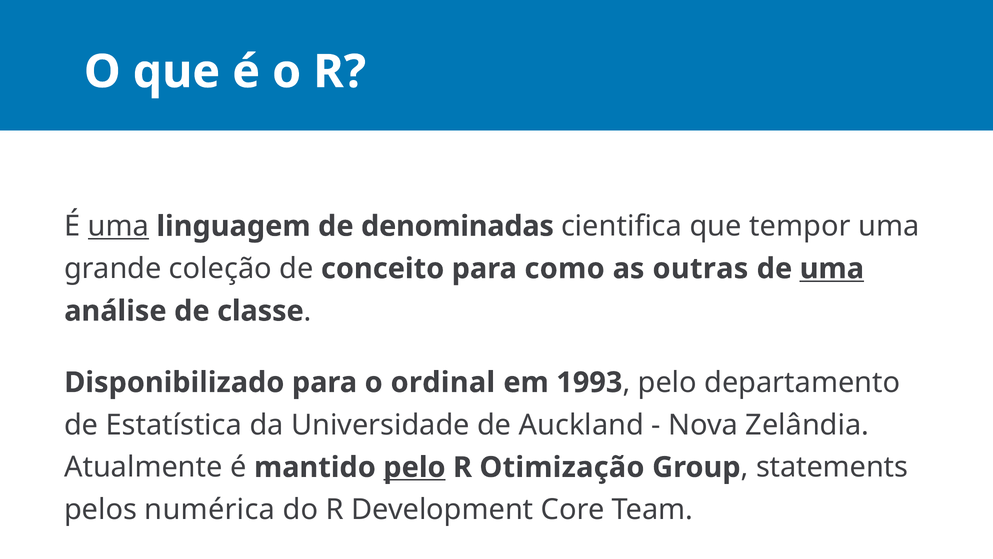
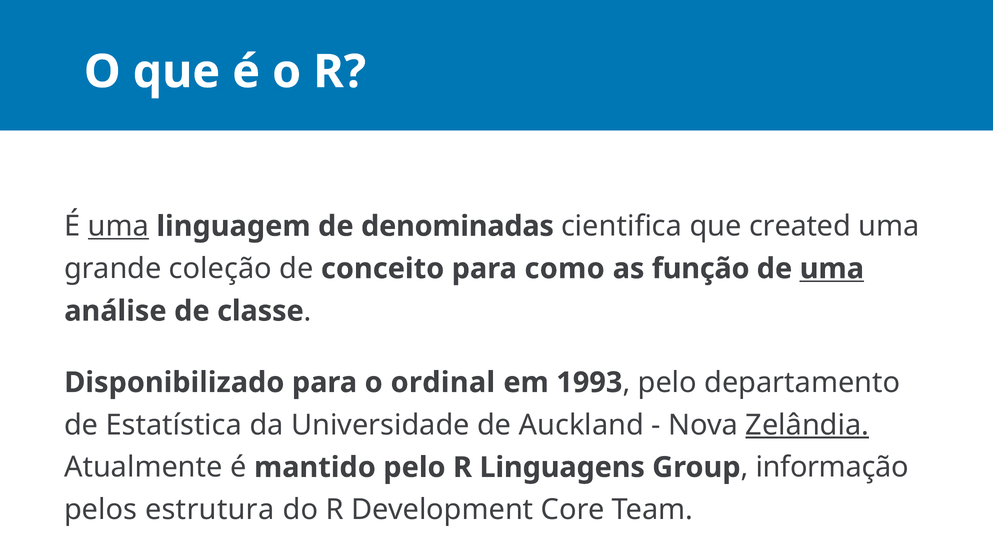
tempor: tempor -> created
outras: outras -> função
Zelândia underline: none -> present
pelo at (414, 467) underline: present -> none
Otimização: Otimização -> Linguagens
statements: statements -> informação
numérica: numérica -> estrutura
